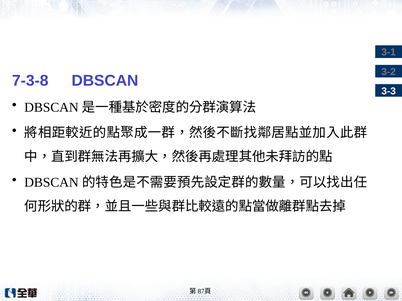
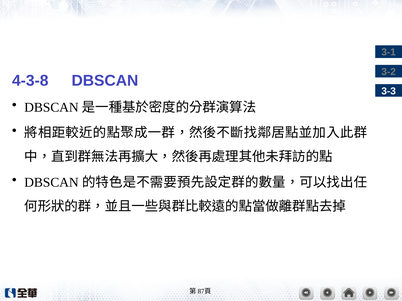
7-3-8: 7-3-8 -> 4-3-8
